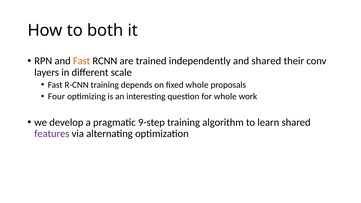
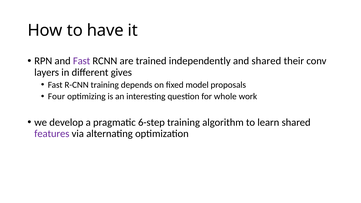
both: both -> have
Fast at (82, 61) colour: orange -> purple
scale: scale -> gives
fixed whole: whole -> model
9-step: 9-step -> 6-step
